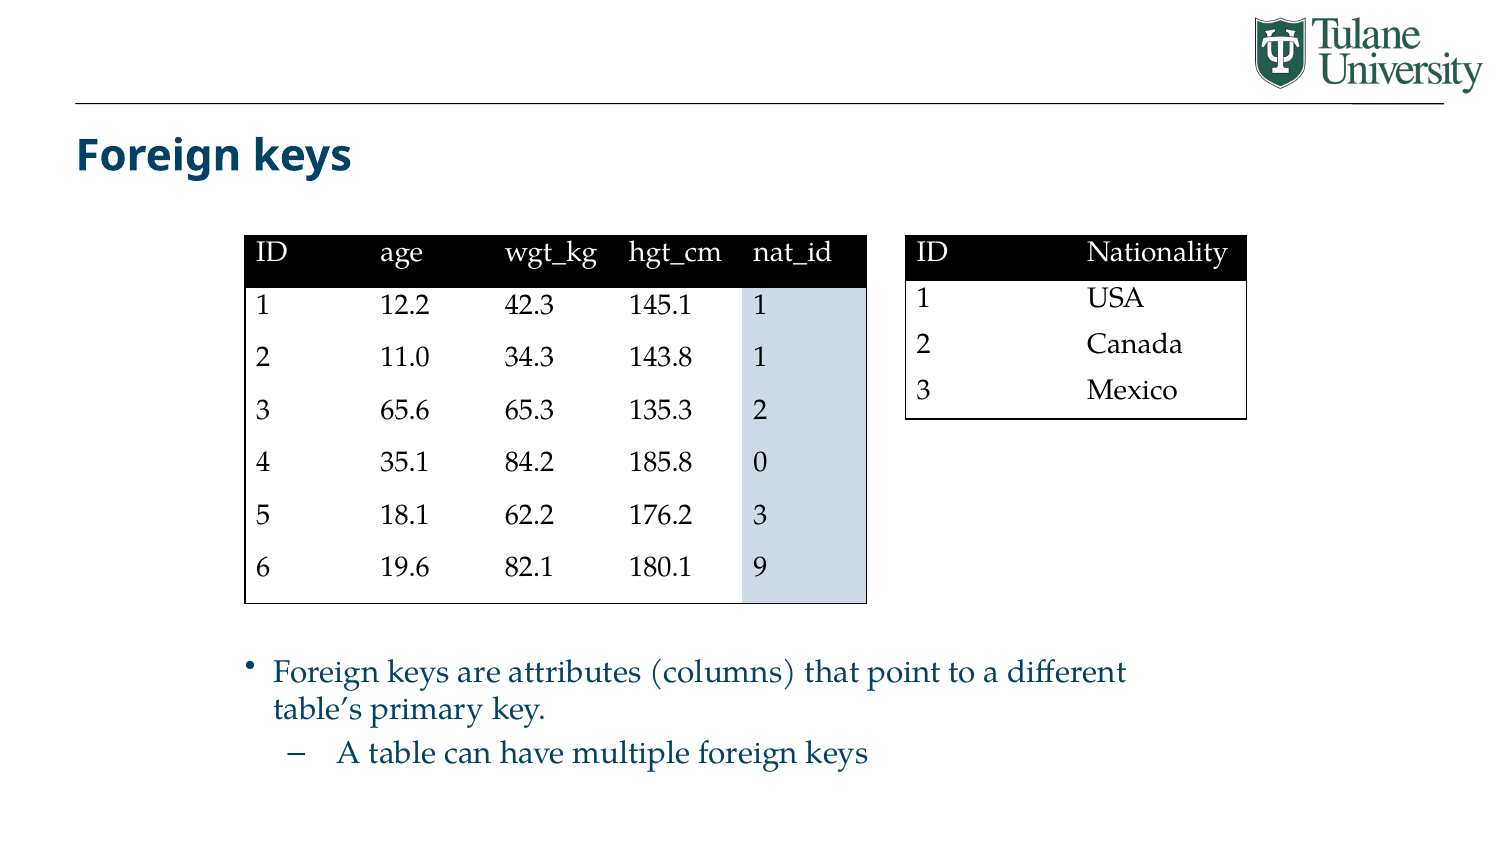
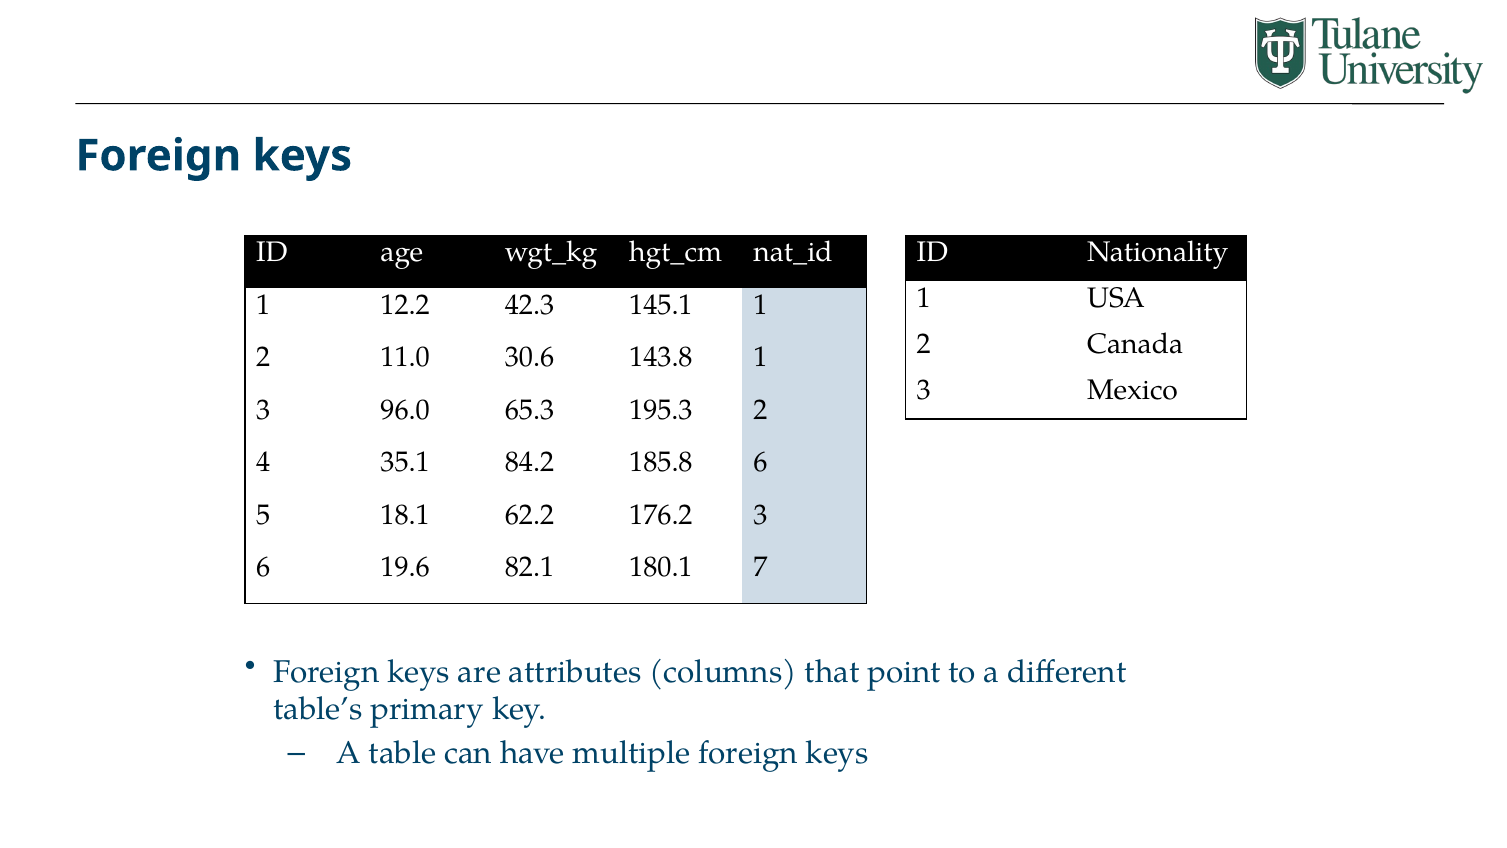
34.3: 34.3 -> 30.6
65.6: 65.6 -> 96.0
135.3: 135.3 -> 195.3
185.8 0: 0 -> 6
9: 9 -> 7
